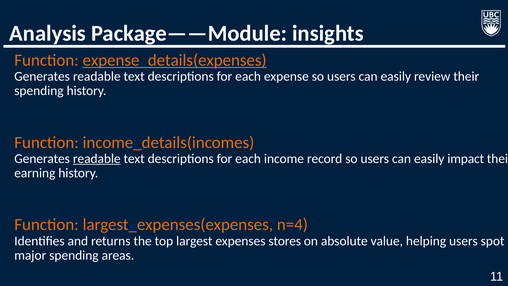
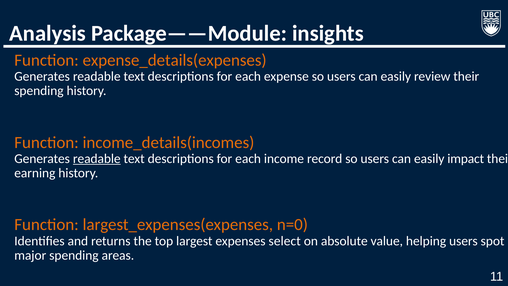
expense_details(expenses underline: present -> none
n=4: n=4 -> n=0
stores: stores -> select
